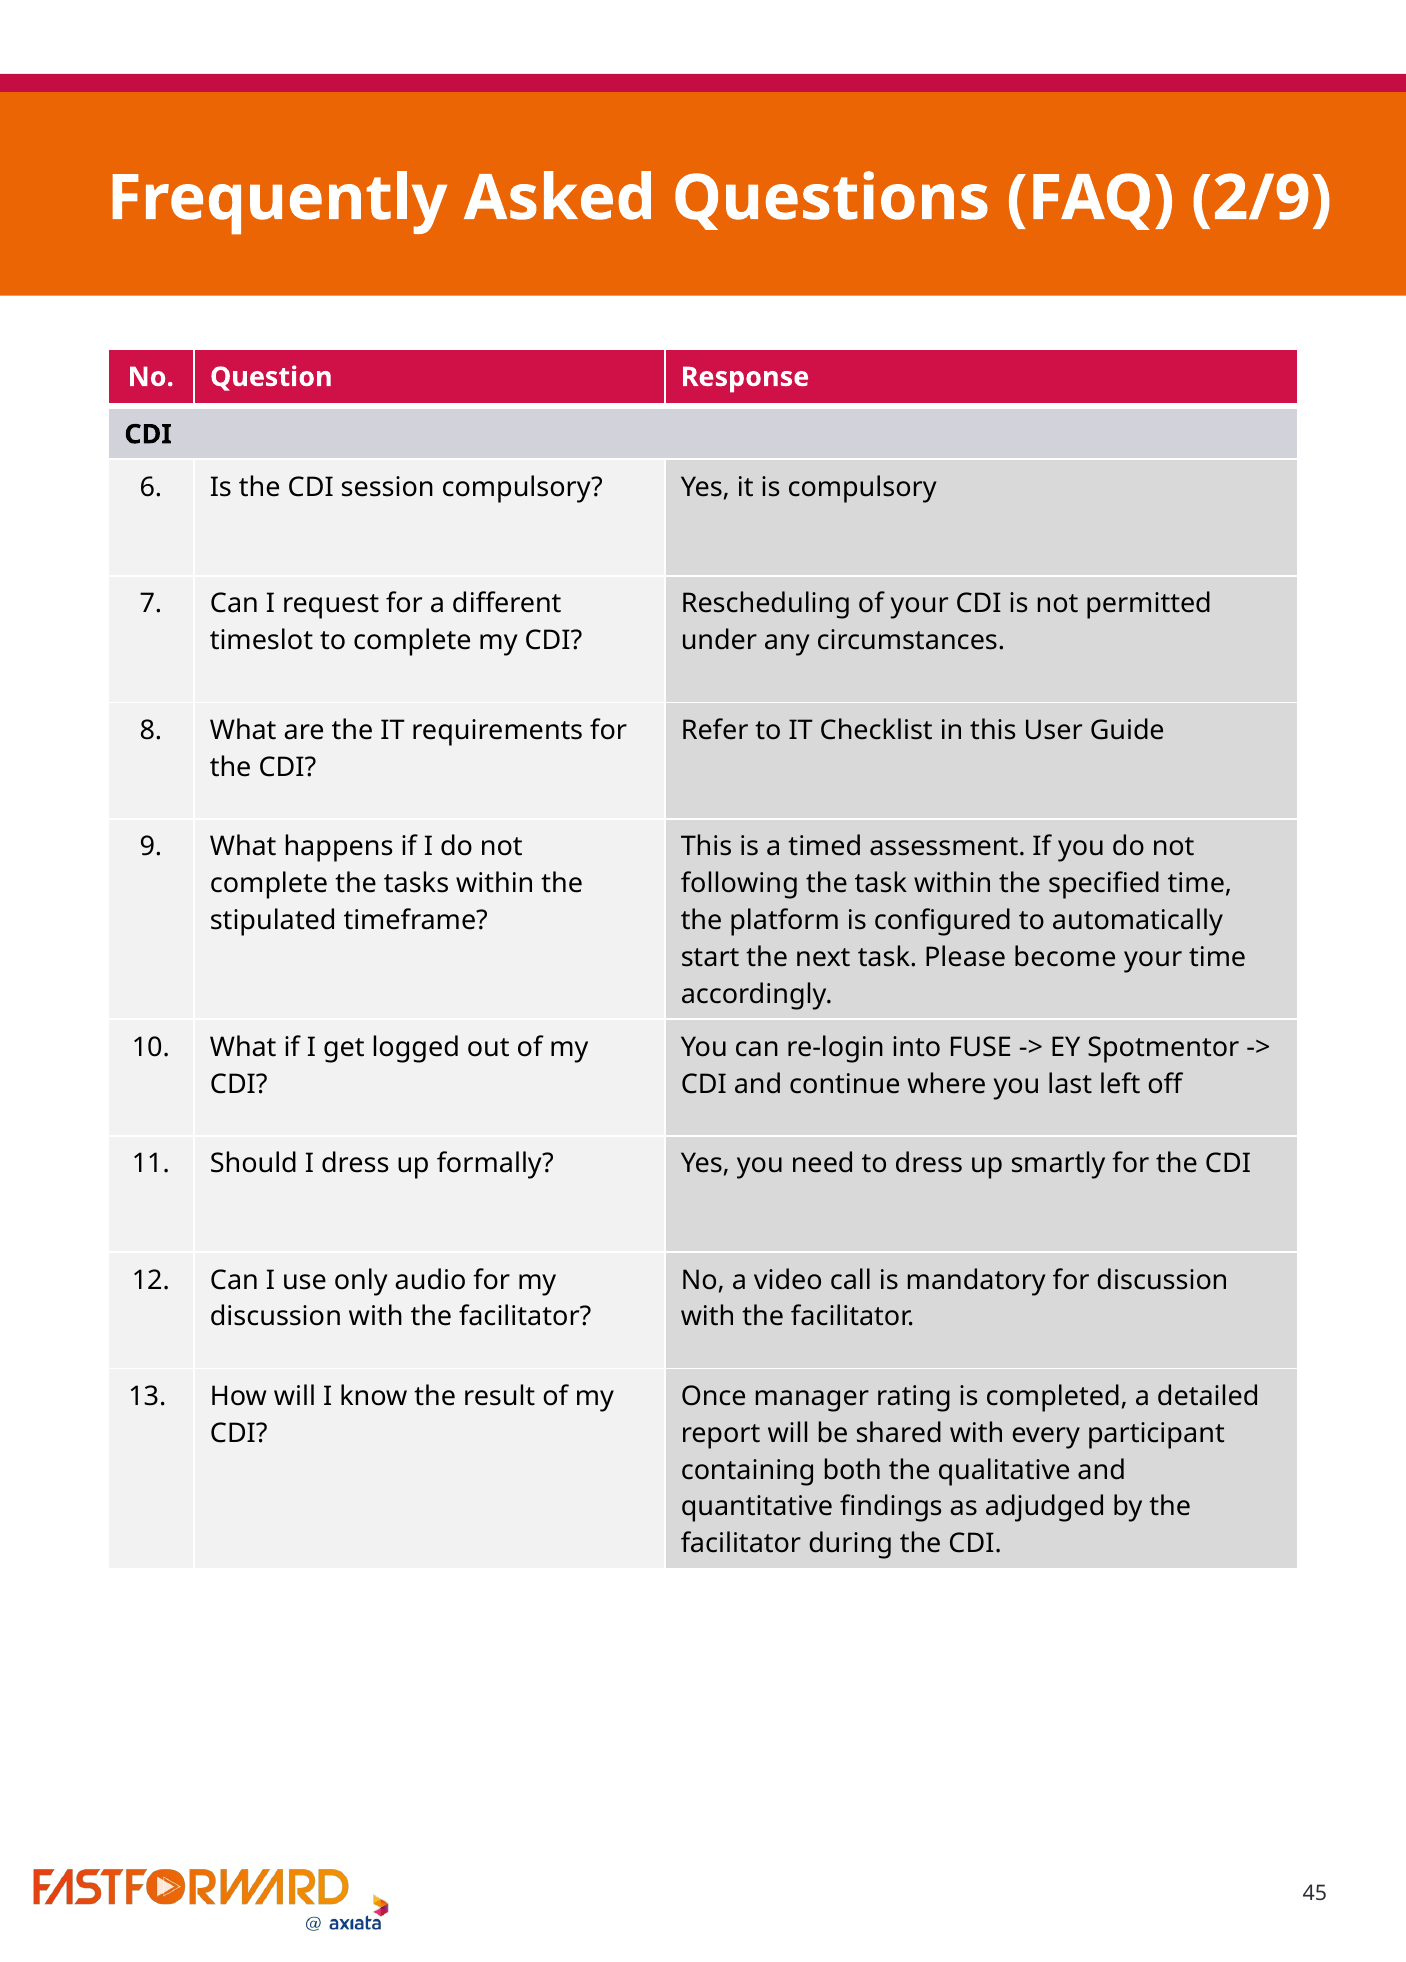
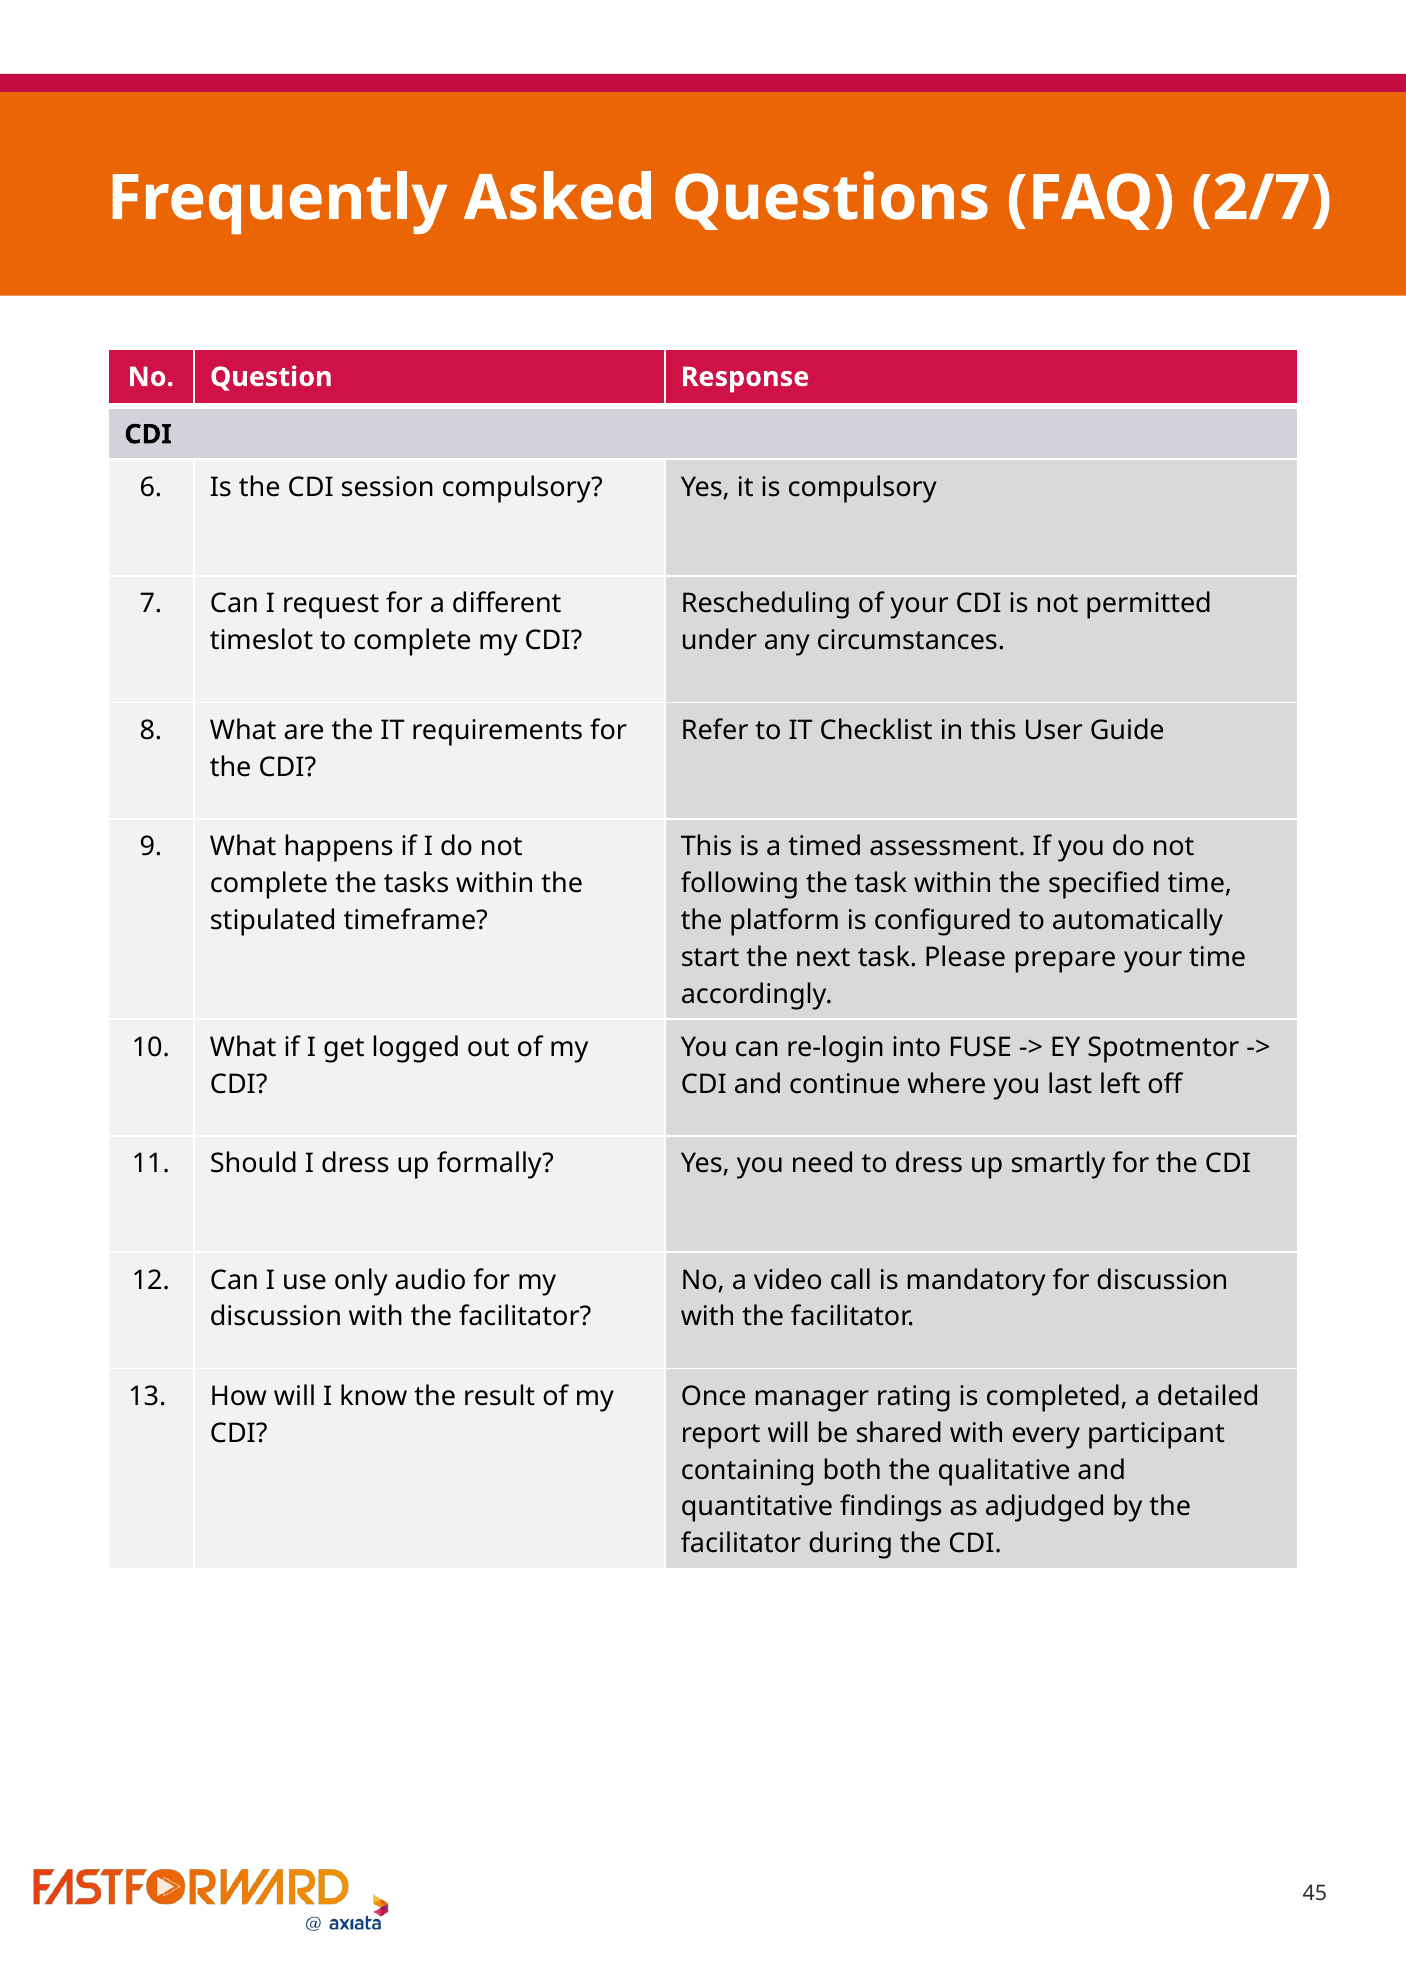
2/9: 2/9 -> 2/7
become: become -> prepare
